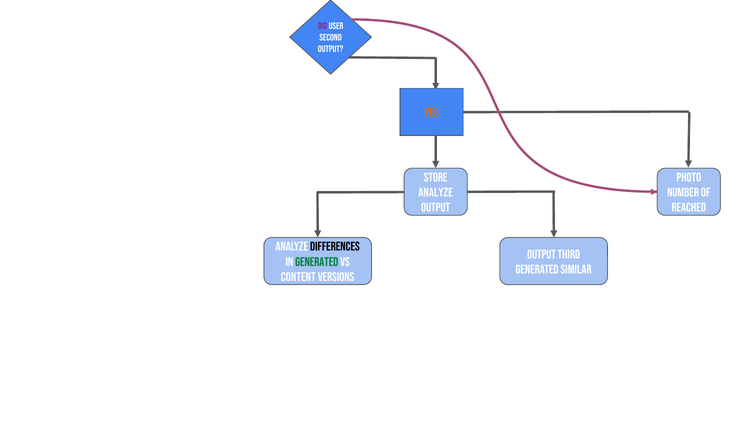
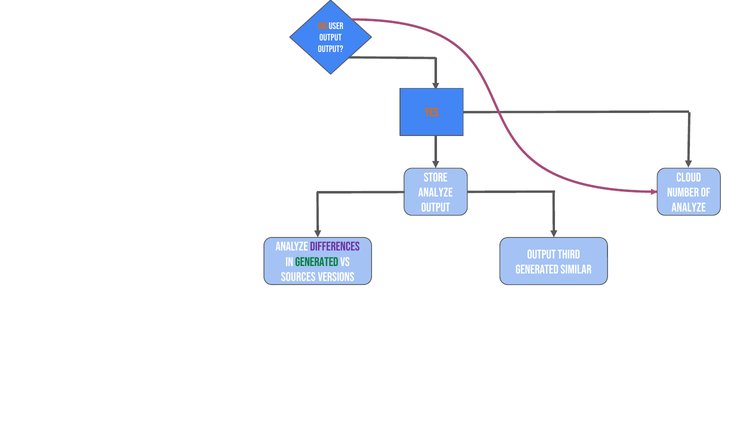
Did colour: purple -> orange
second at (331, 38): second -> output
Photo: Photo -> Cloud
reached at (689, 207): reached -> analyze
differences colour: black -> purple
content: content -> sources
